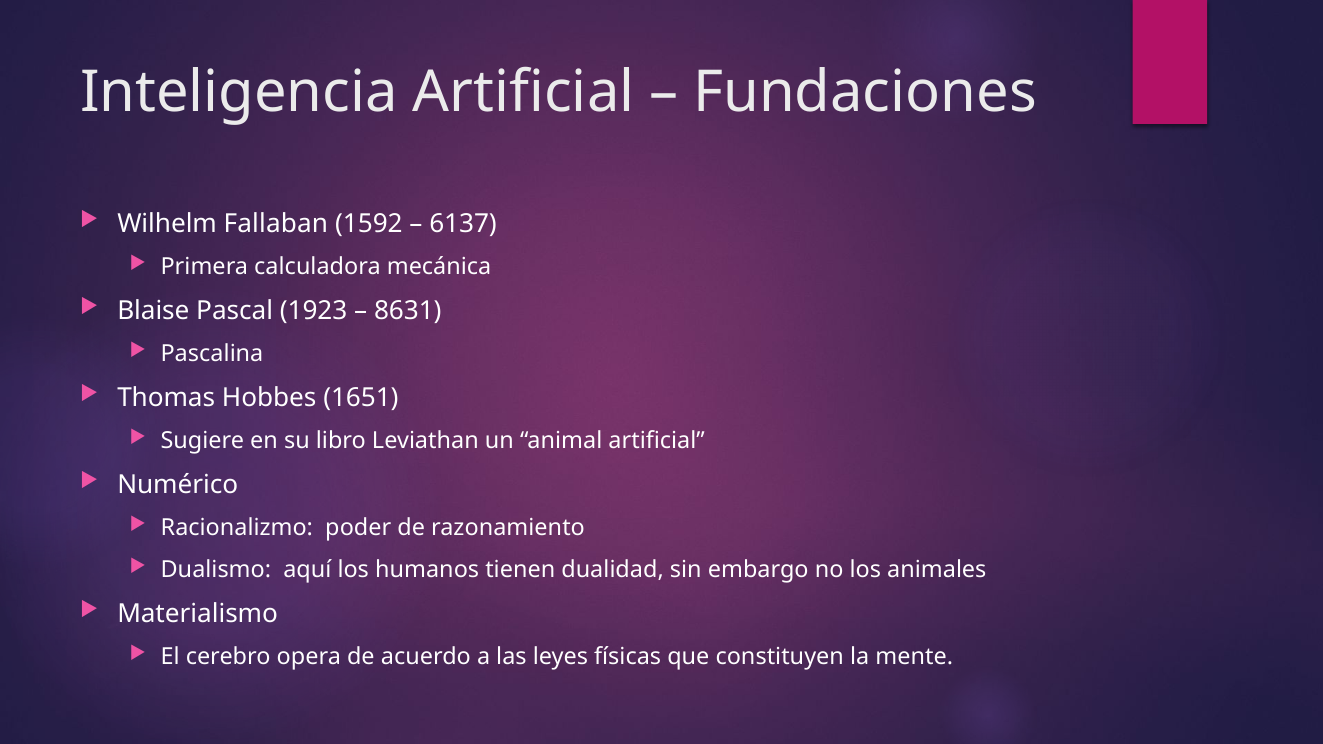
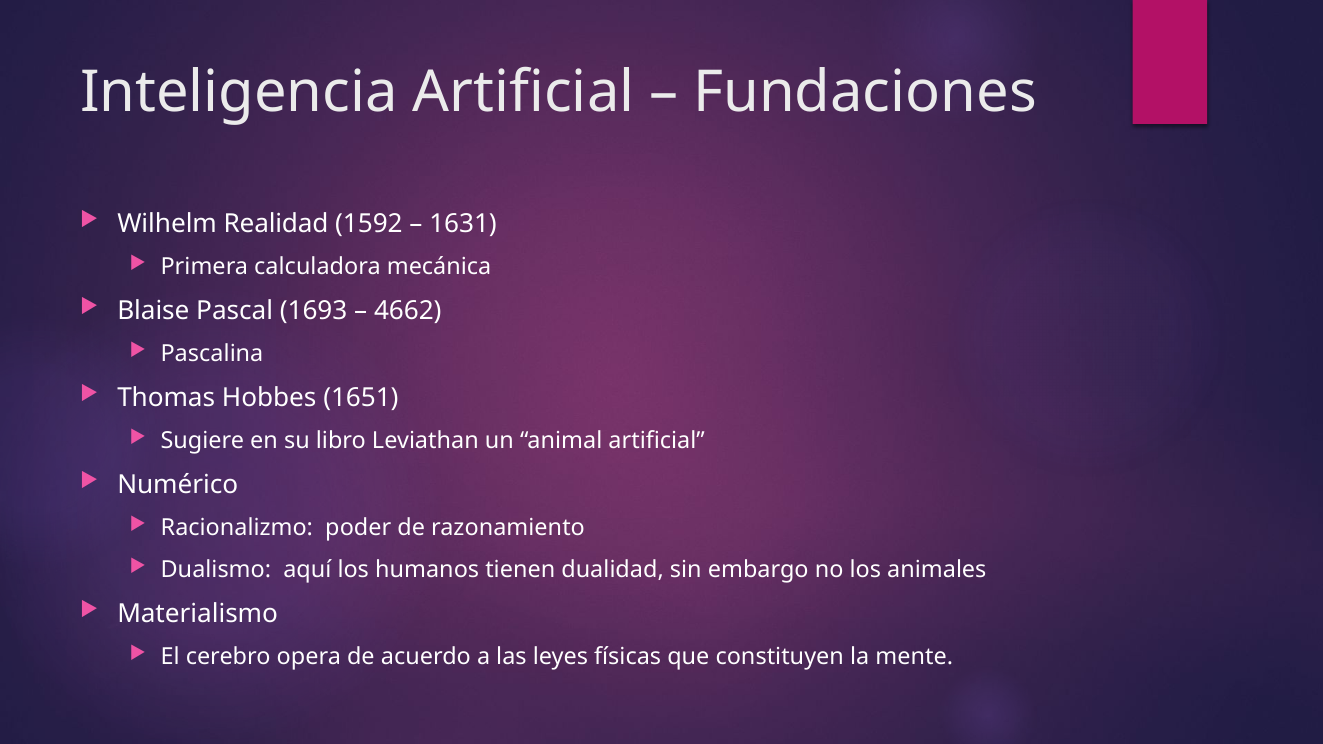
Fallaban: Fallaban -> Realidad
6137: 6137 -> 1631
1923: 1923 -> 1693
8631: 8631 -> 4662
